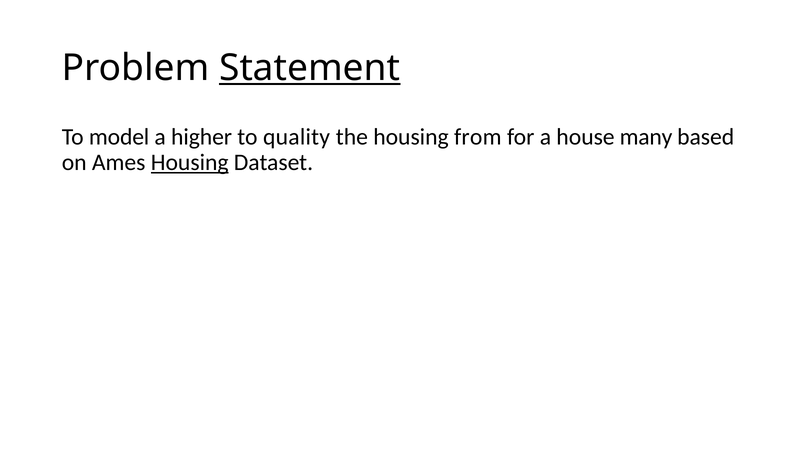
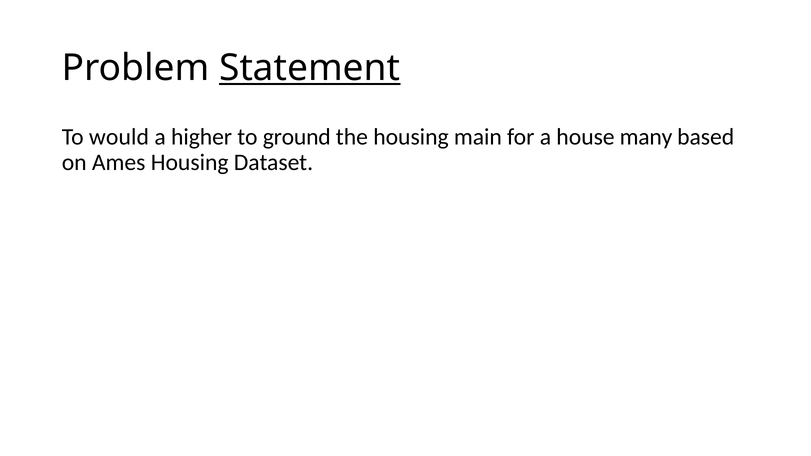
model: model -> would
quality: quality -> ground
from: from -> main
Housing at (190, 163) underline: present -> none
